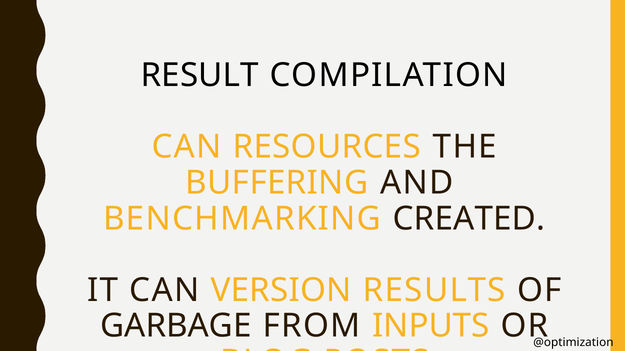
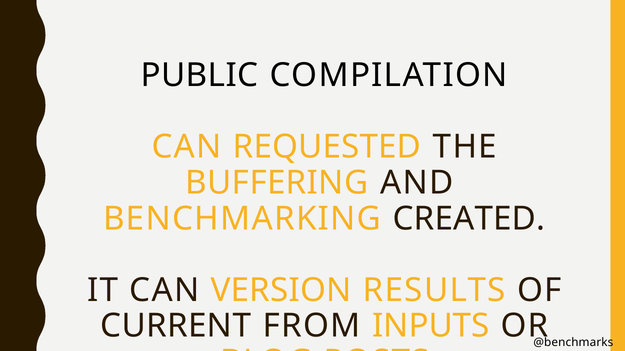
RESULT: RESULT -> PUBLIC
RESOURCES: RESOURCES -> REQUESTED
GARBAGE: GARBAGE -> CURRENT
@optimization: @optimization -> @benchmarks
